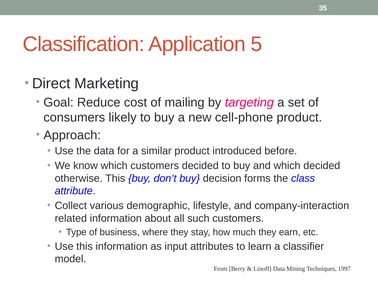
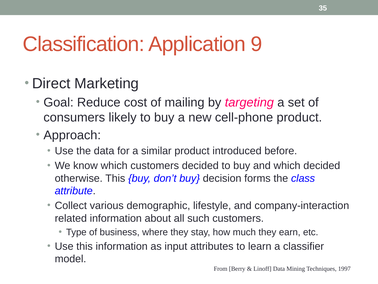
5: 5 -> 9
